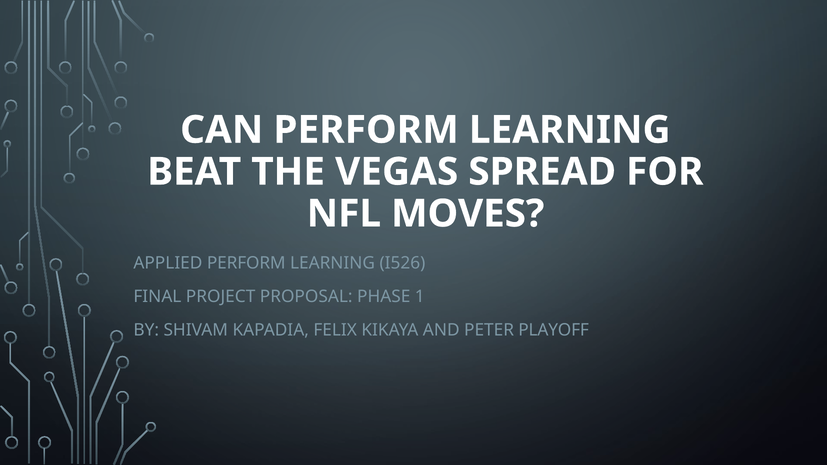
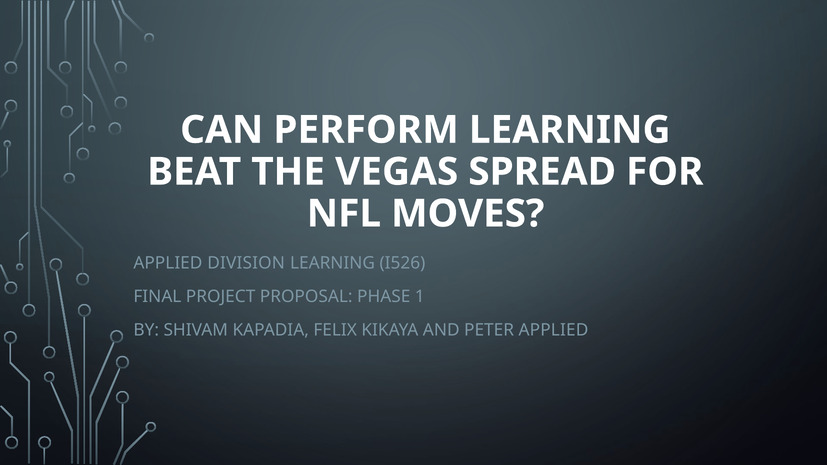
APPLIED PERFORM: PERFORM -> DIVISION
PETER PLAYOFF: PLAYOFF -> APPLIED
